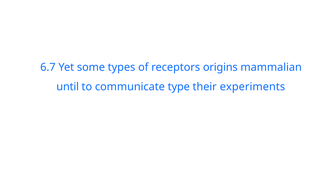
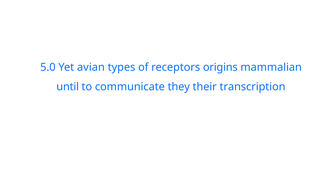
6.7: 6.7 -> 5.0
some: some -> avian
type: type -> they
experiments: experiments -> transcription
